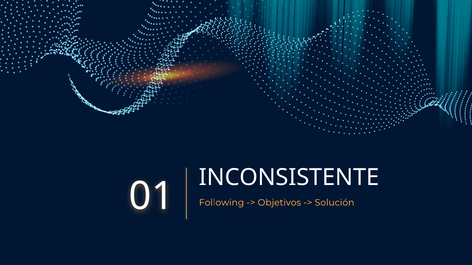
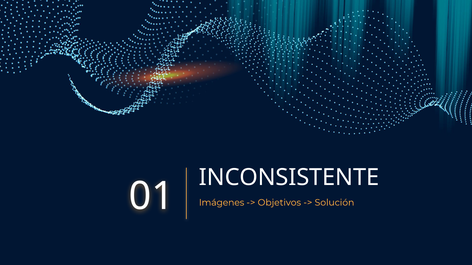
Following: Following -> Imágenes
